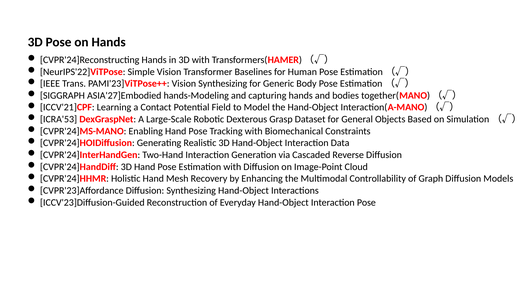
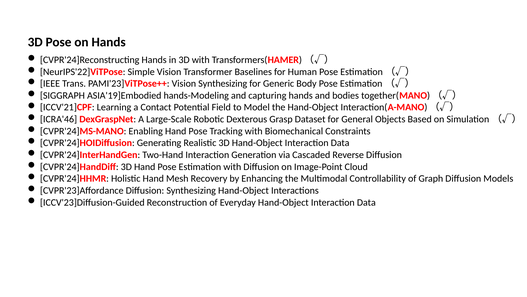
ASIA'27]Embodied: ASIA'27]Embodied -> ASIA'19]Embodied
ICRA'53: ICRA'53 -> ICRA'46
Everyday Hand-Object Interaction Pose: Pose -> Data
